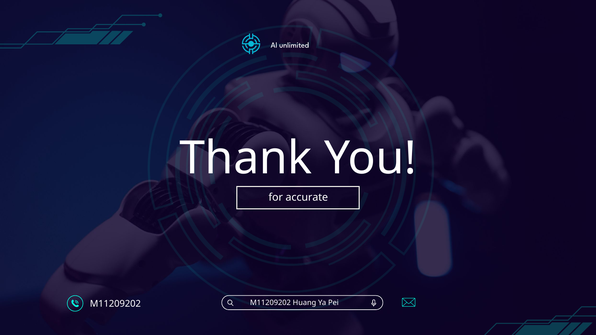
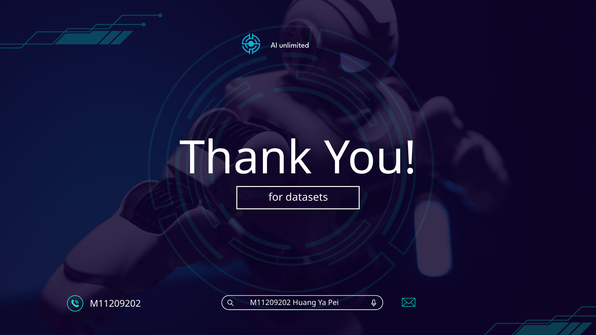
accurate: accurate -> datasets
